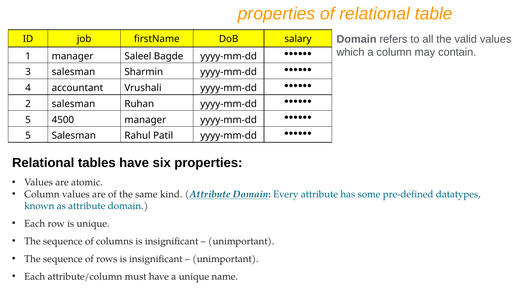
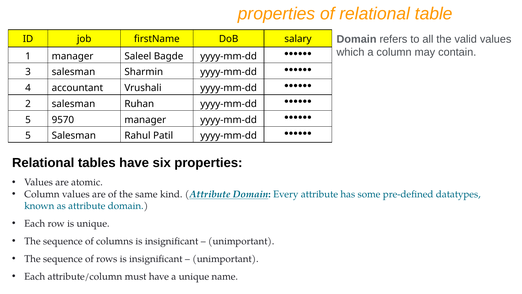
4500: 4500 -> 9570
